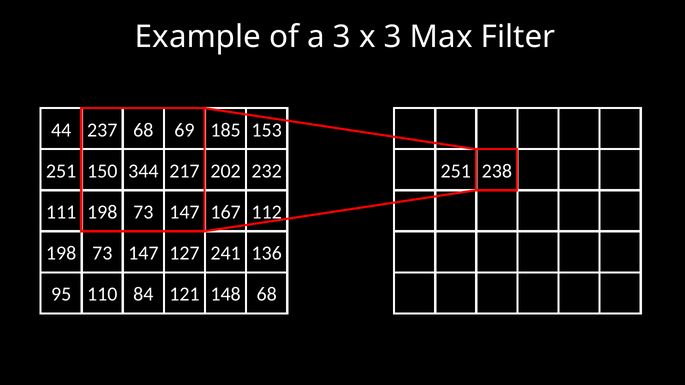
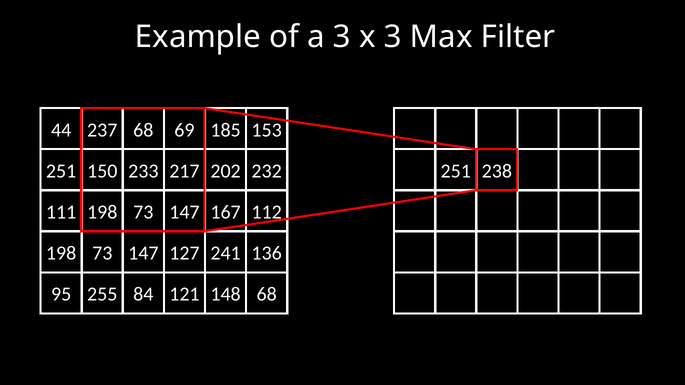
344: 344 -> 233
110: 110 -> 255
